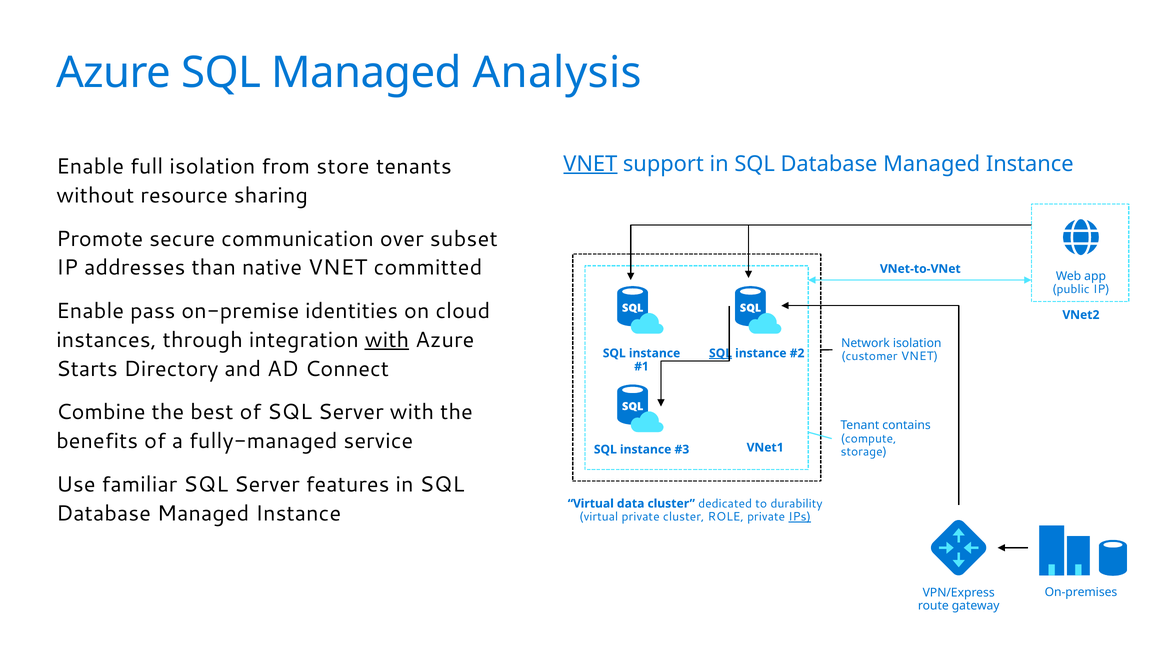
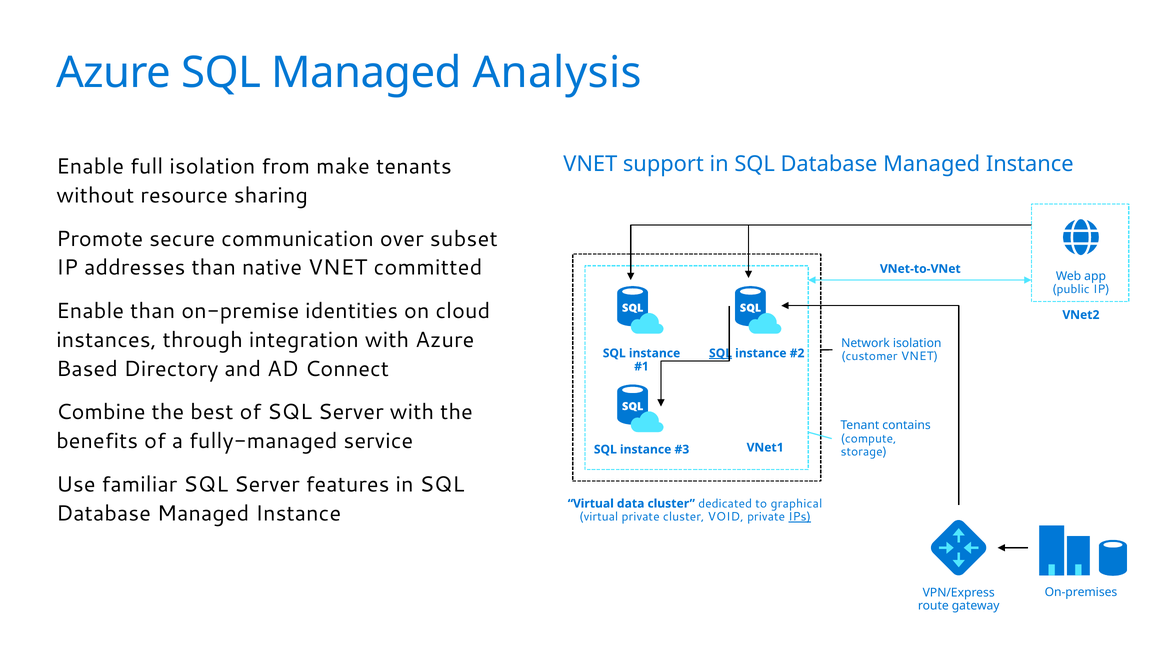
VNET at (590, 164) underline: present -> none
store: store -> make
Enable pass: pass -> than
with at (387, 340) underline: present -> none
Starts: Starts -> Based
durability: durability -> graphical
ROLE: ROLE -> VOID
